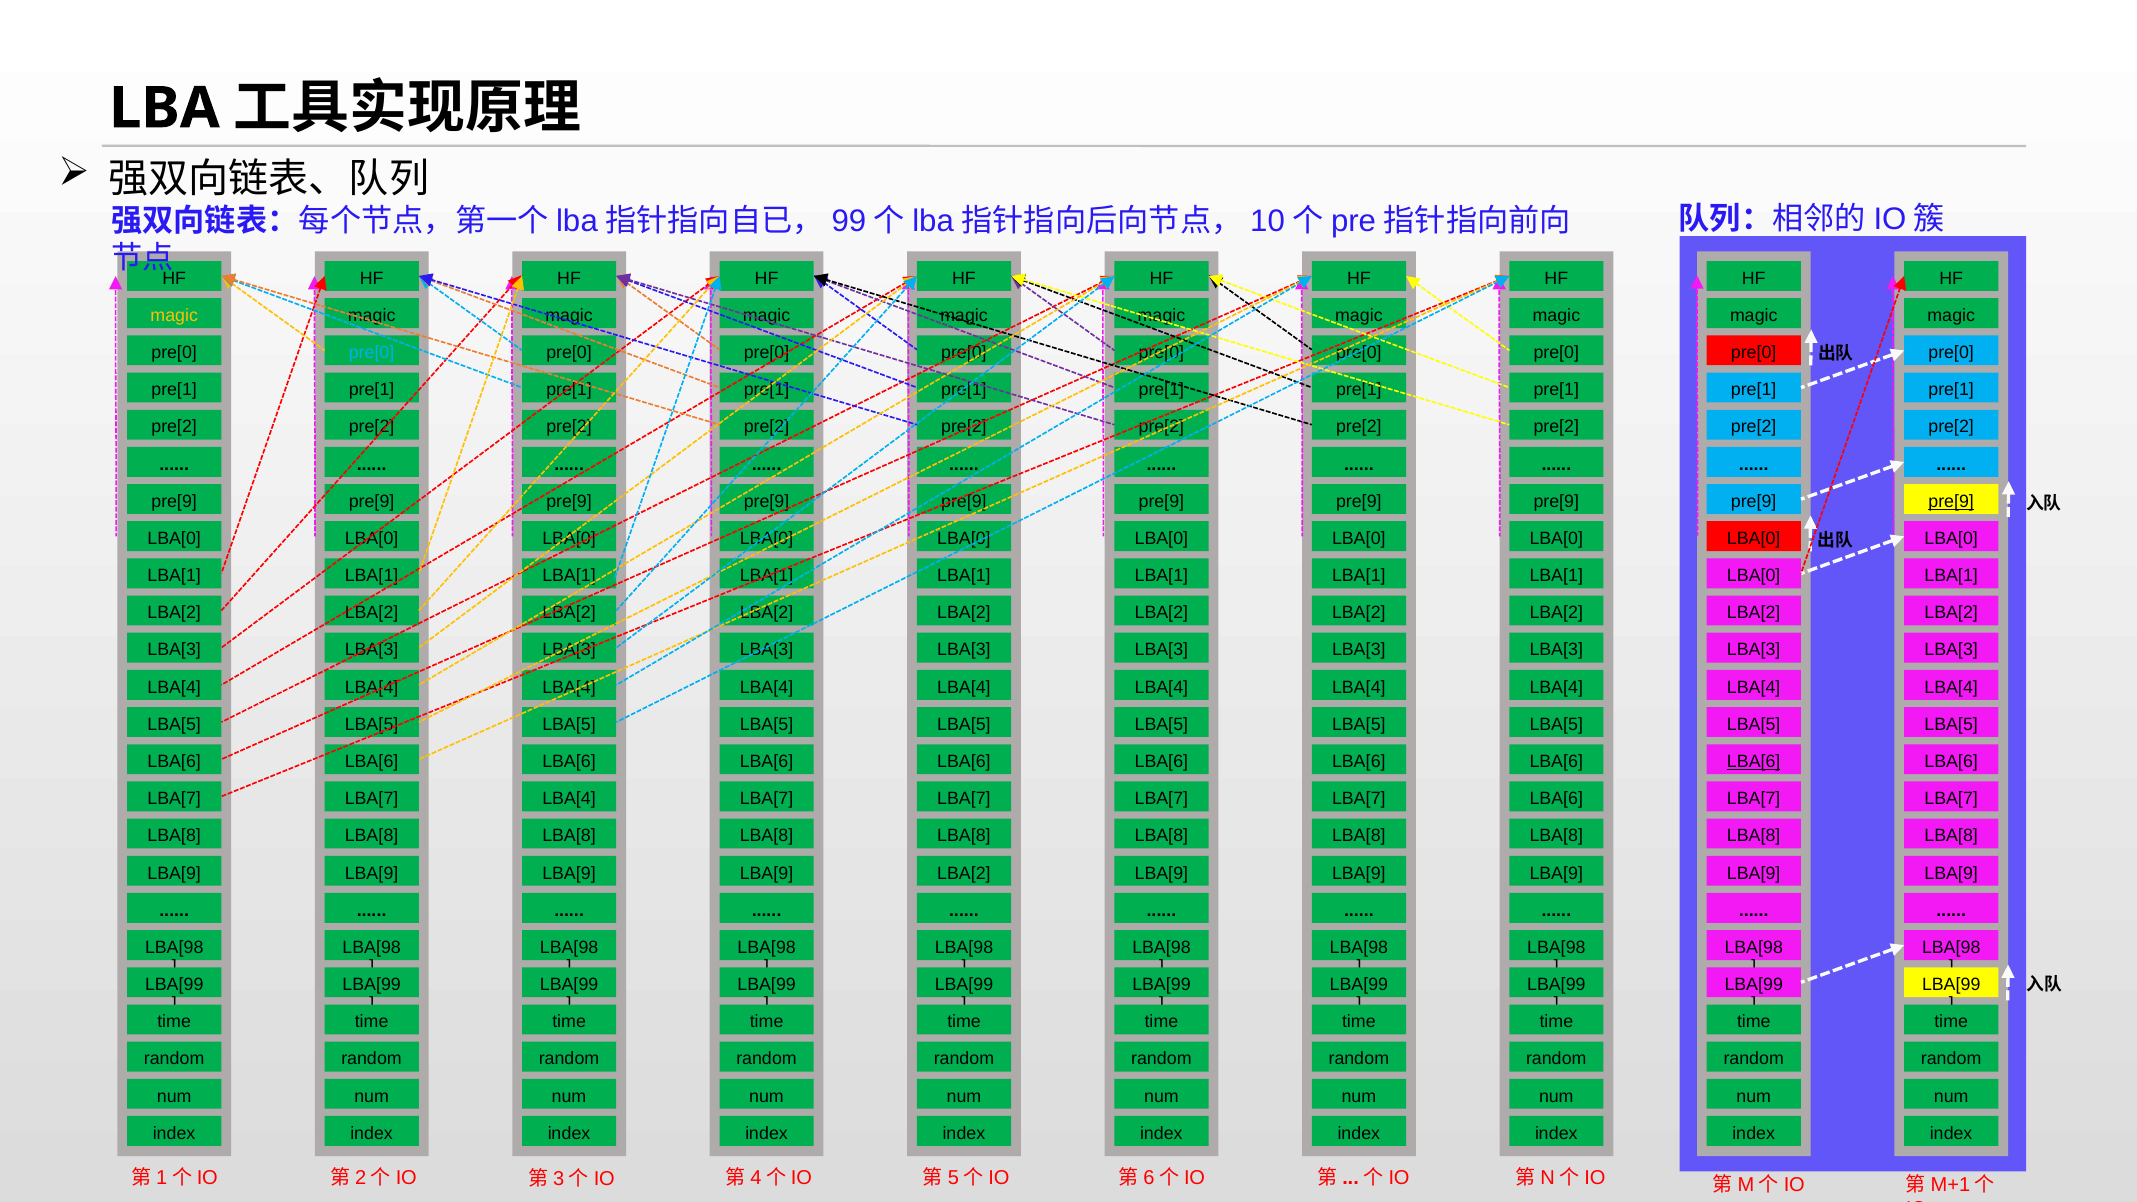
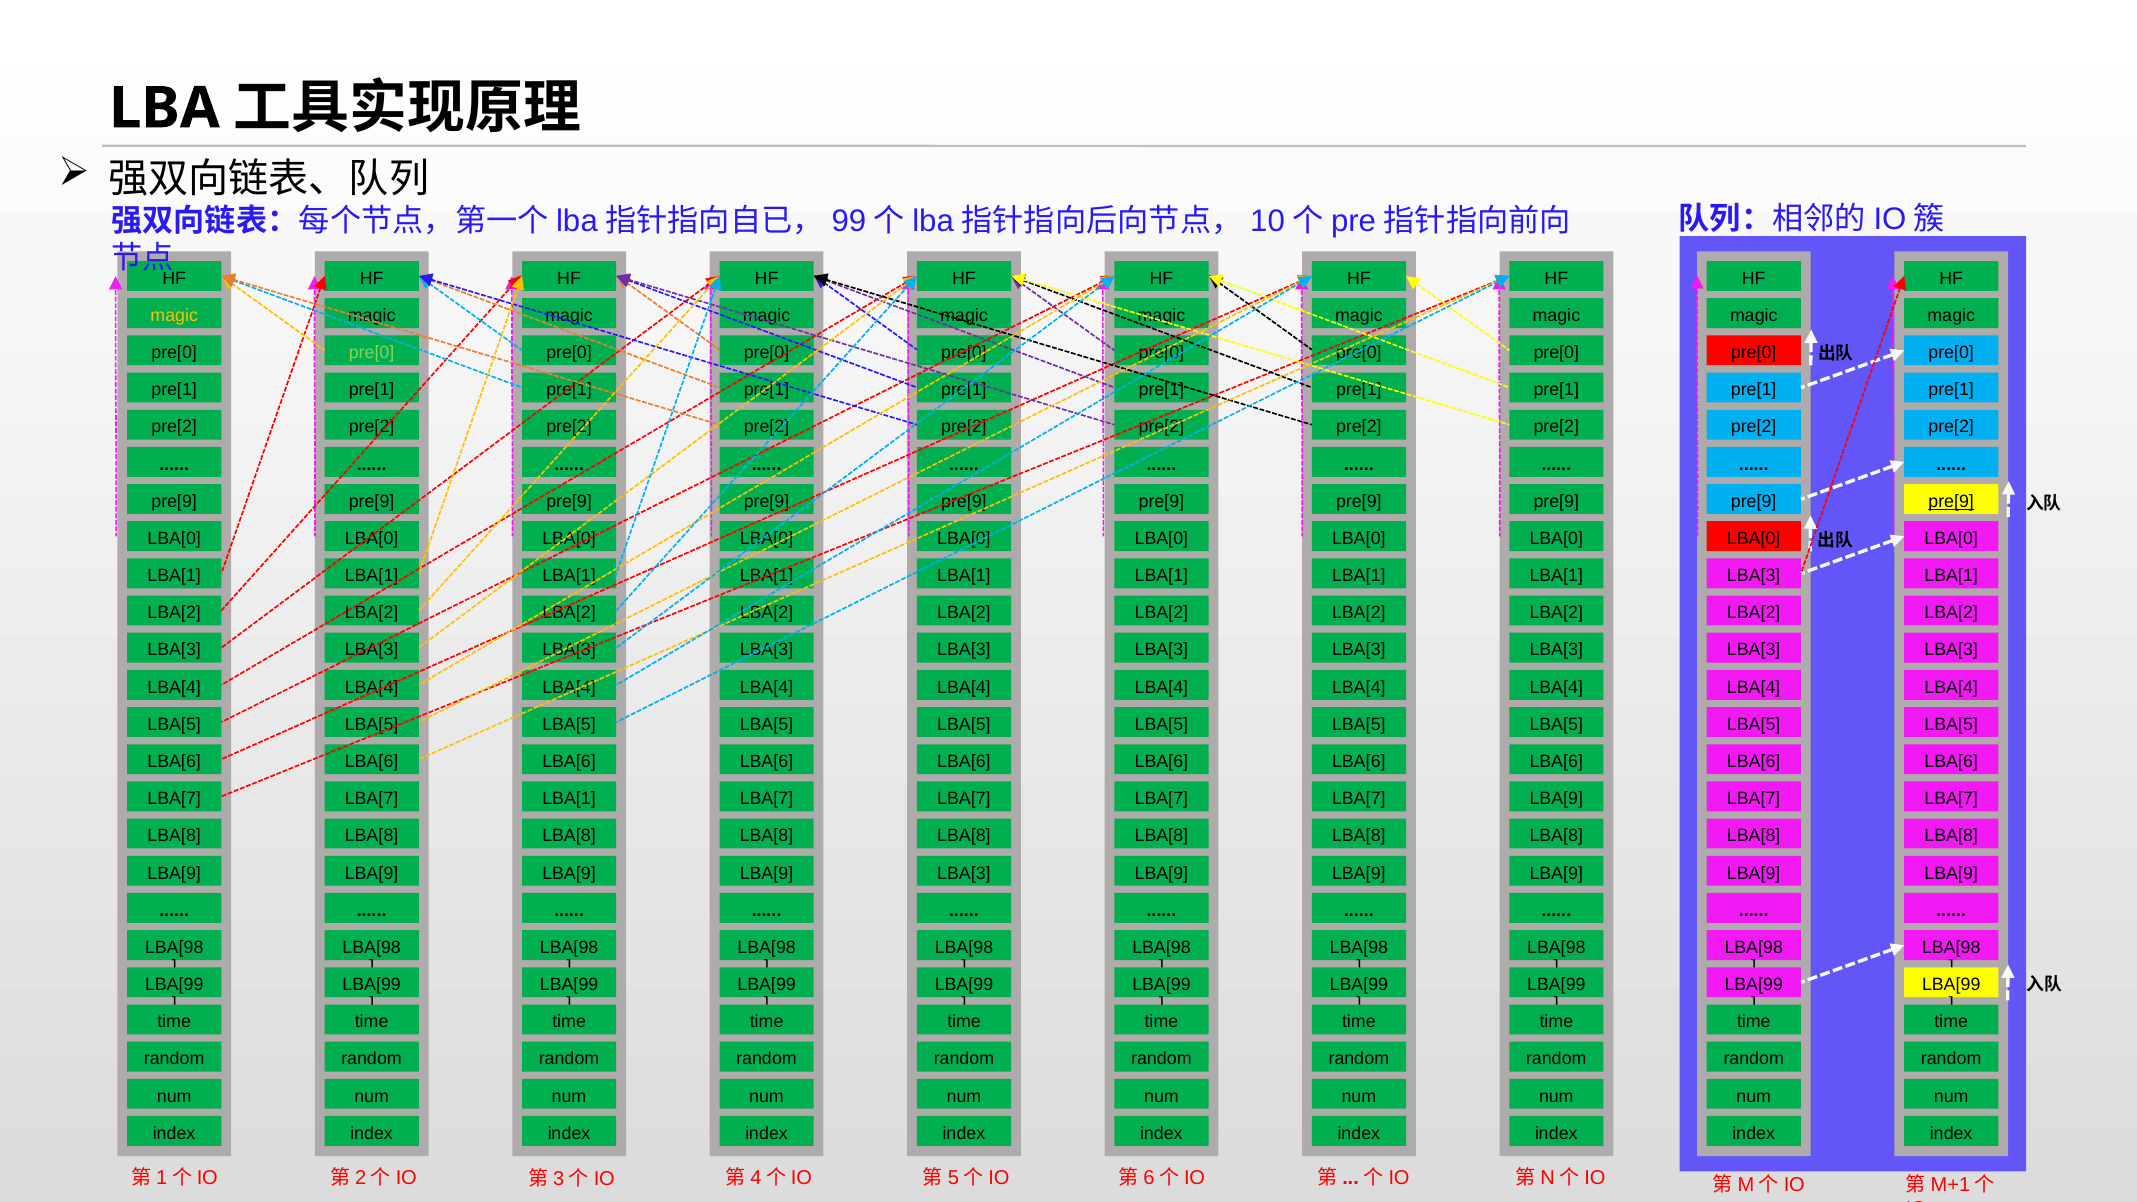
pre[0 at (372, 353) colour: light blue -> light green
LBA[0 at (1754, 576): LBA[0 -> LBA[3
LBA[6 at (1754, 762) underline: present -> none
LBA[4 at (569, 799): LBA[4 -> LBA[1
LBA[6 at (1556, 799): LBA[6 -> LBA[9
LBA[2 at (964, 873): LBA[2 -> LBA[3
